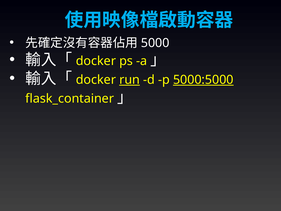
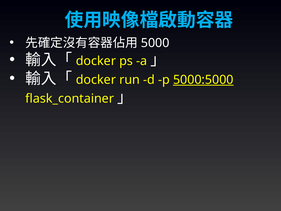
run underline: present -> none
